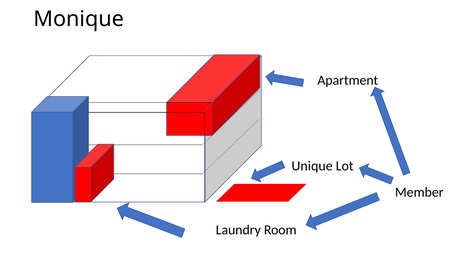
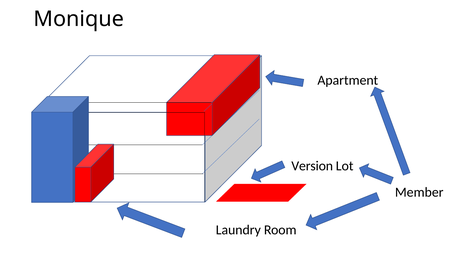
Unique: Unique -> Version
